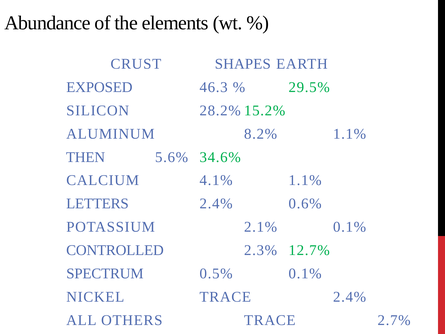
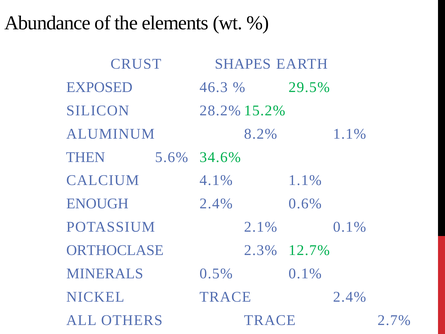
LETTERS: LETTERS -> ENOUGH
CONTROLLED: CONTROLLED -> ORTHOCLASE
SPECTRUM: SPECTRUM -> MINERALS
